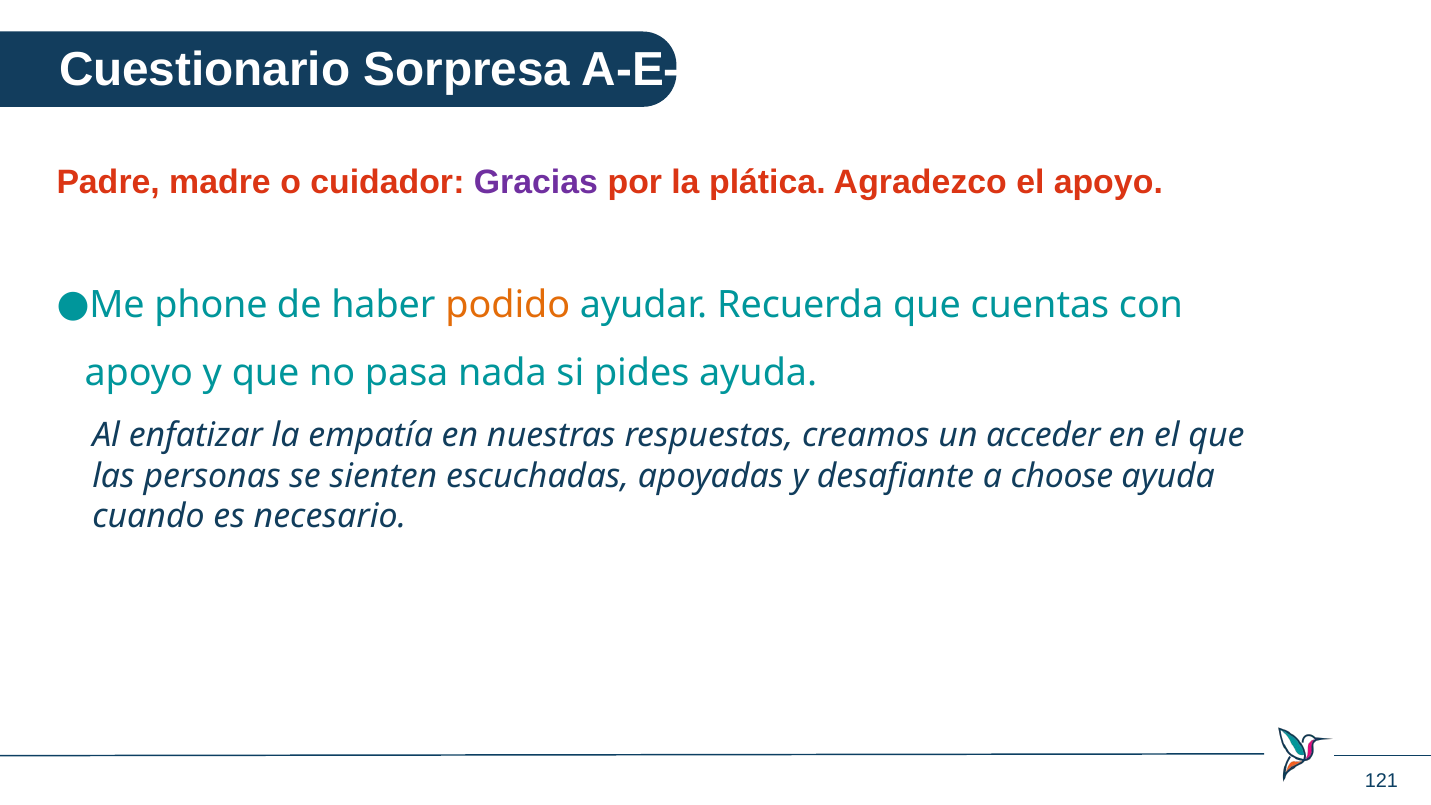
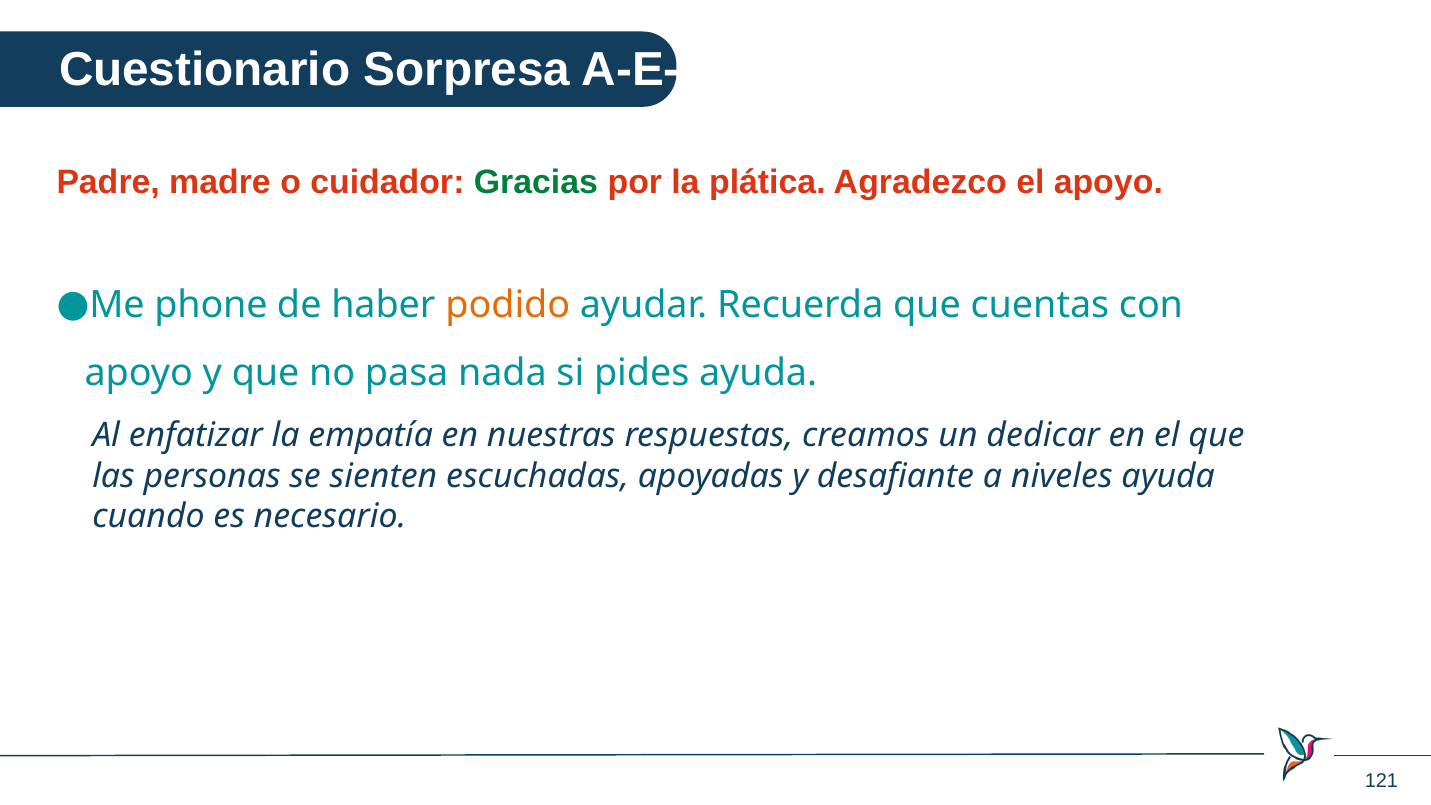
Gracias colour: purple -> green
acceder: acceder -> dedicar
choose: choose -> niveles
